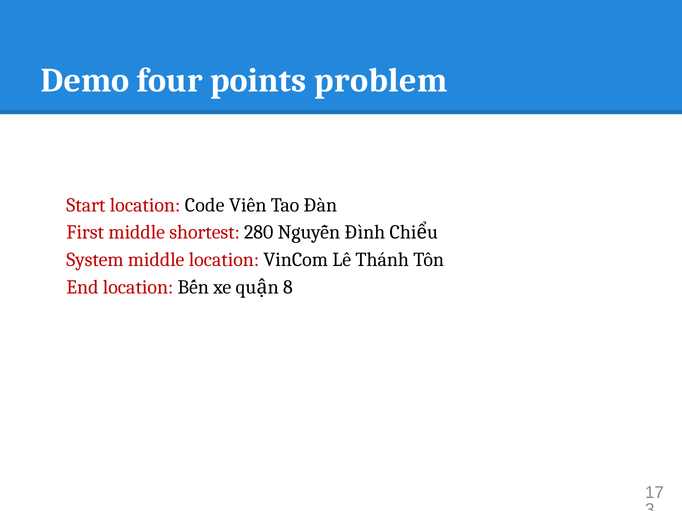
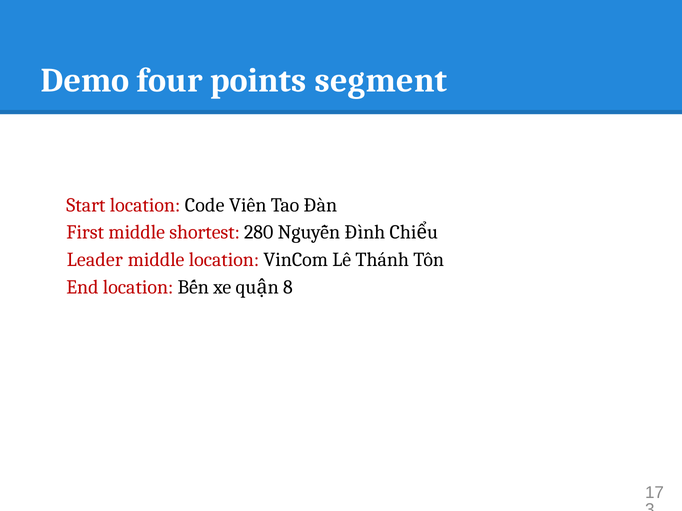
problem: problem -> segment
System: System -> Leader
